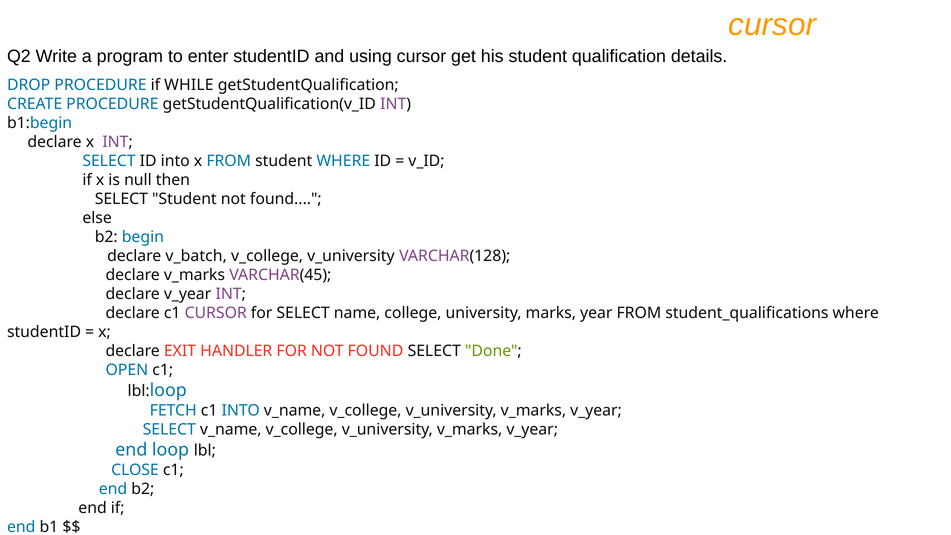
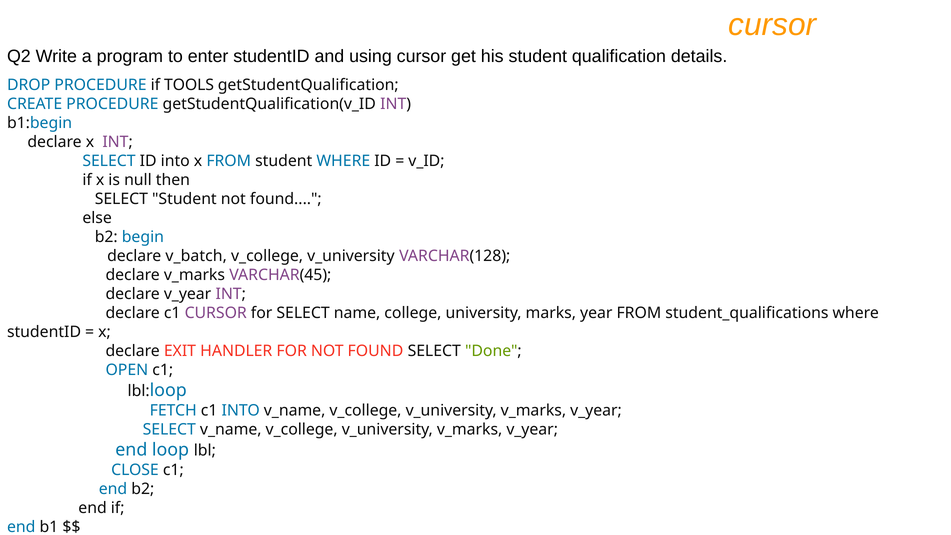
WHILE: WHILE -> TOOLS
